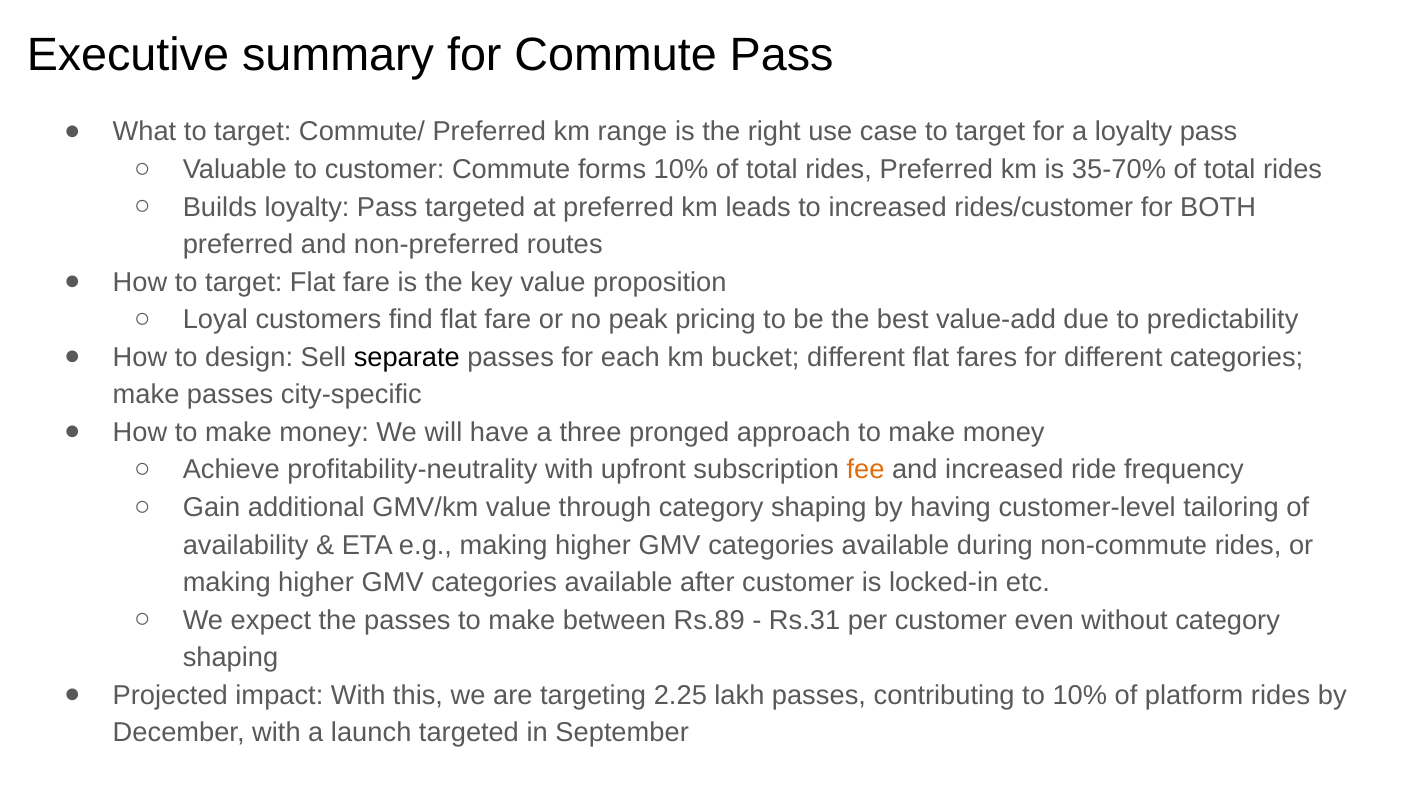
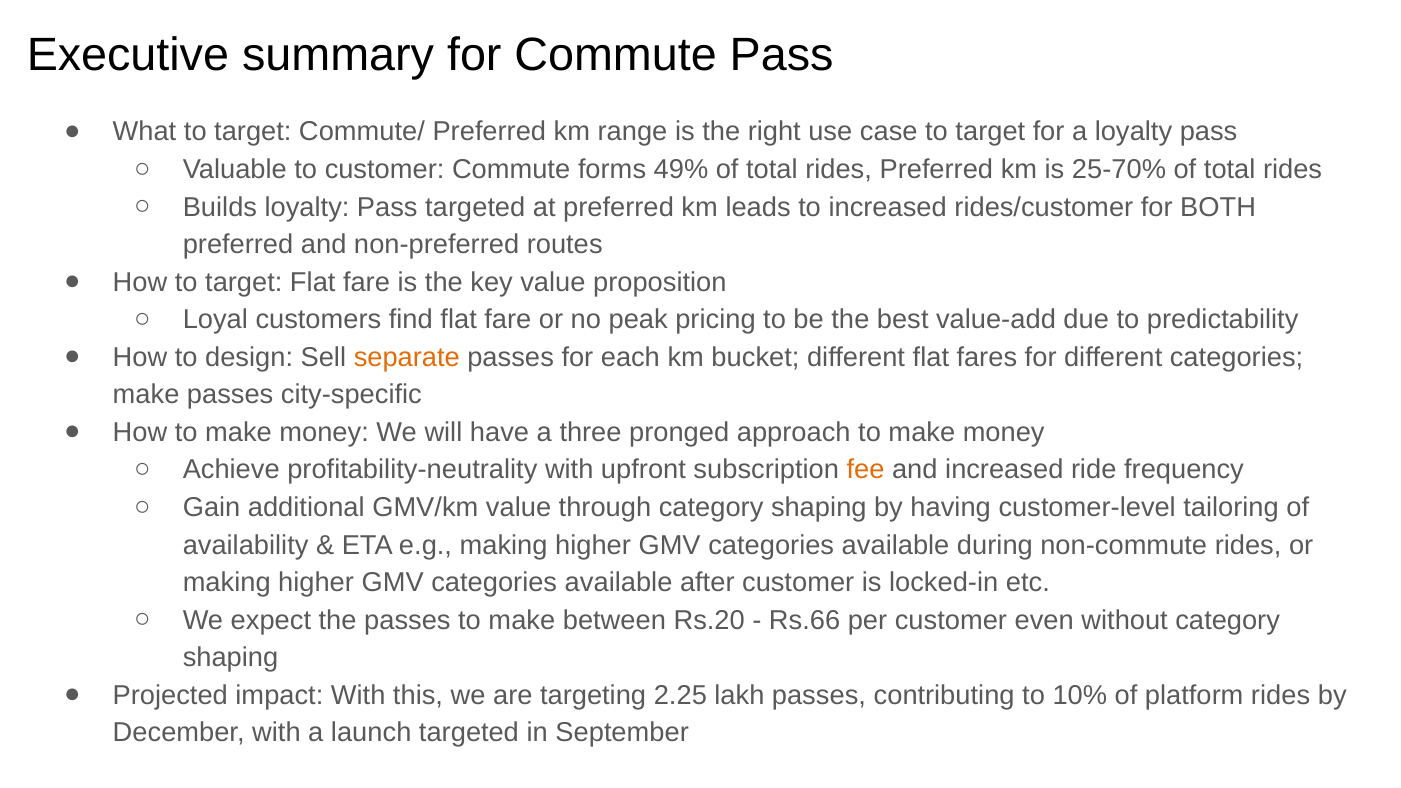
forms 10%: 10% -> 49%
35-70%: 35-70% -> 25-70%
separate colour: black -> orange
Rs.89: Rs.89 -> Rs.20
Rs.31: Rs.31 -> Rs.66
